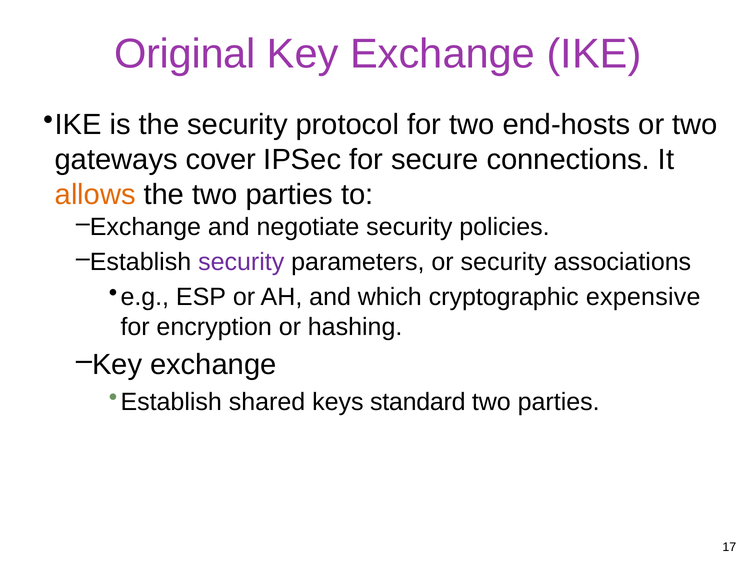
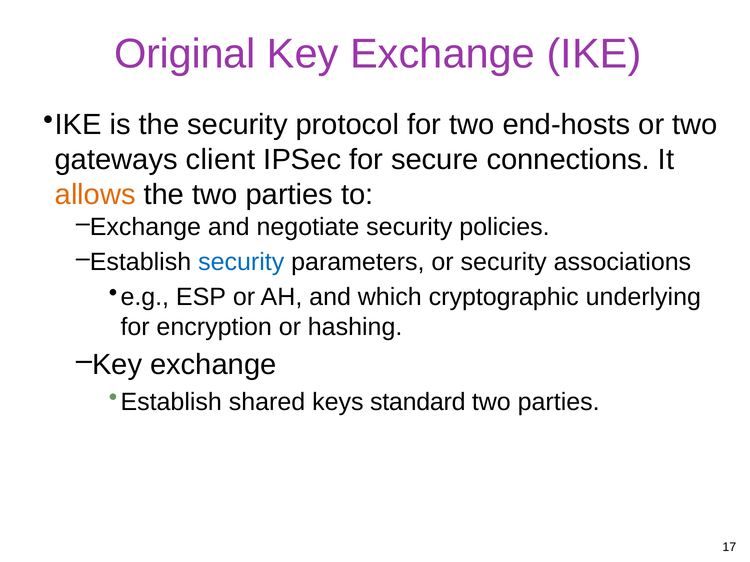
cover: cover -> client
security at (241, 262) colour: purple -> blue
expensive: expensive -> underlying
